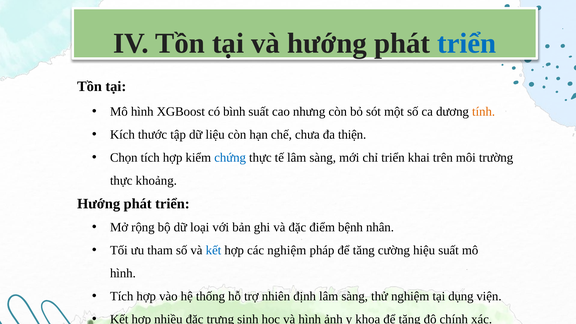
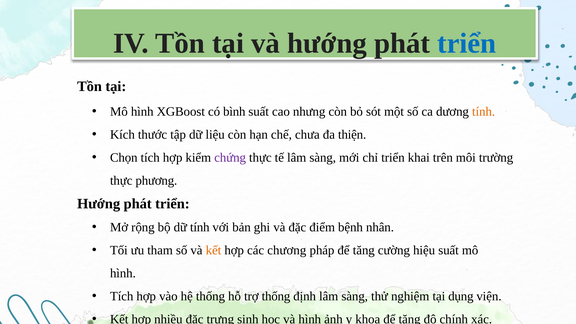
chứng colour: blue -> purple
khoảng: khoảng -> phương
dữ loại: loại -> tính
kết at (214, 250) colour: blue -> orange
các nghiệm: nghiệm -> chương
trợ nhiên: nhiên -> thống
